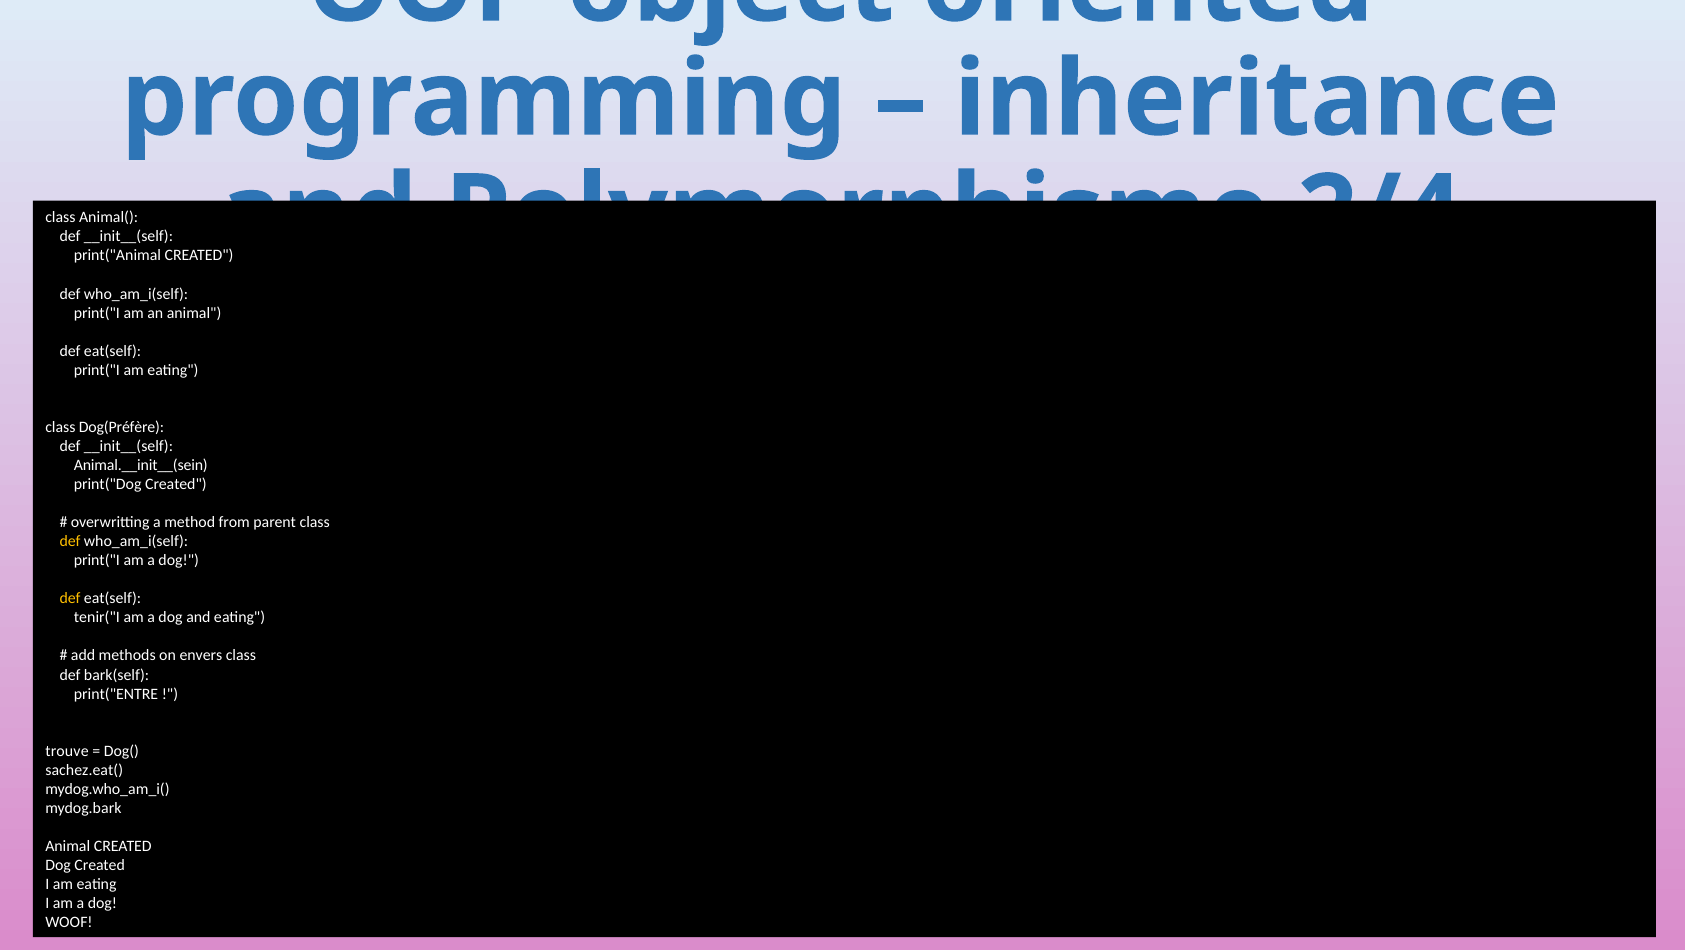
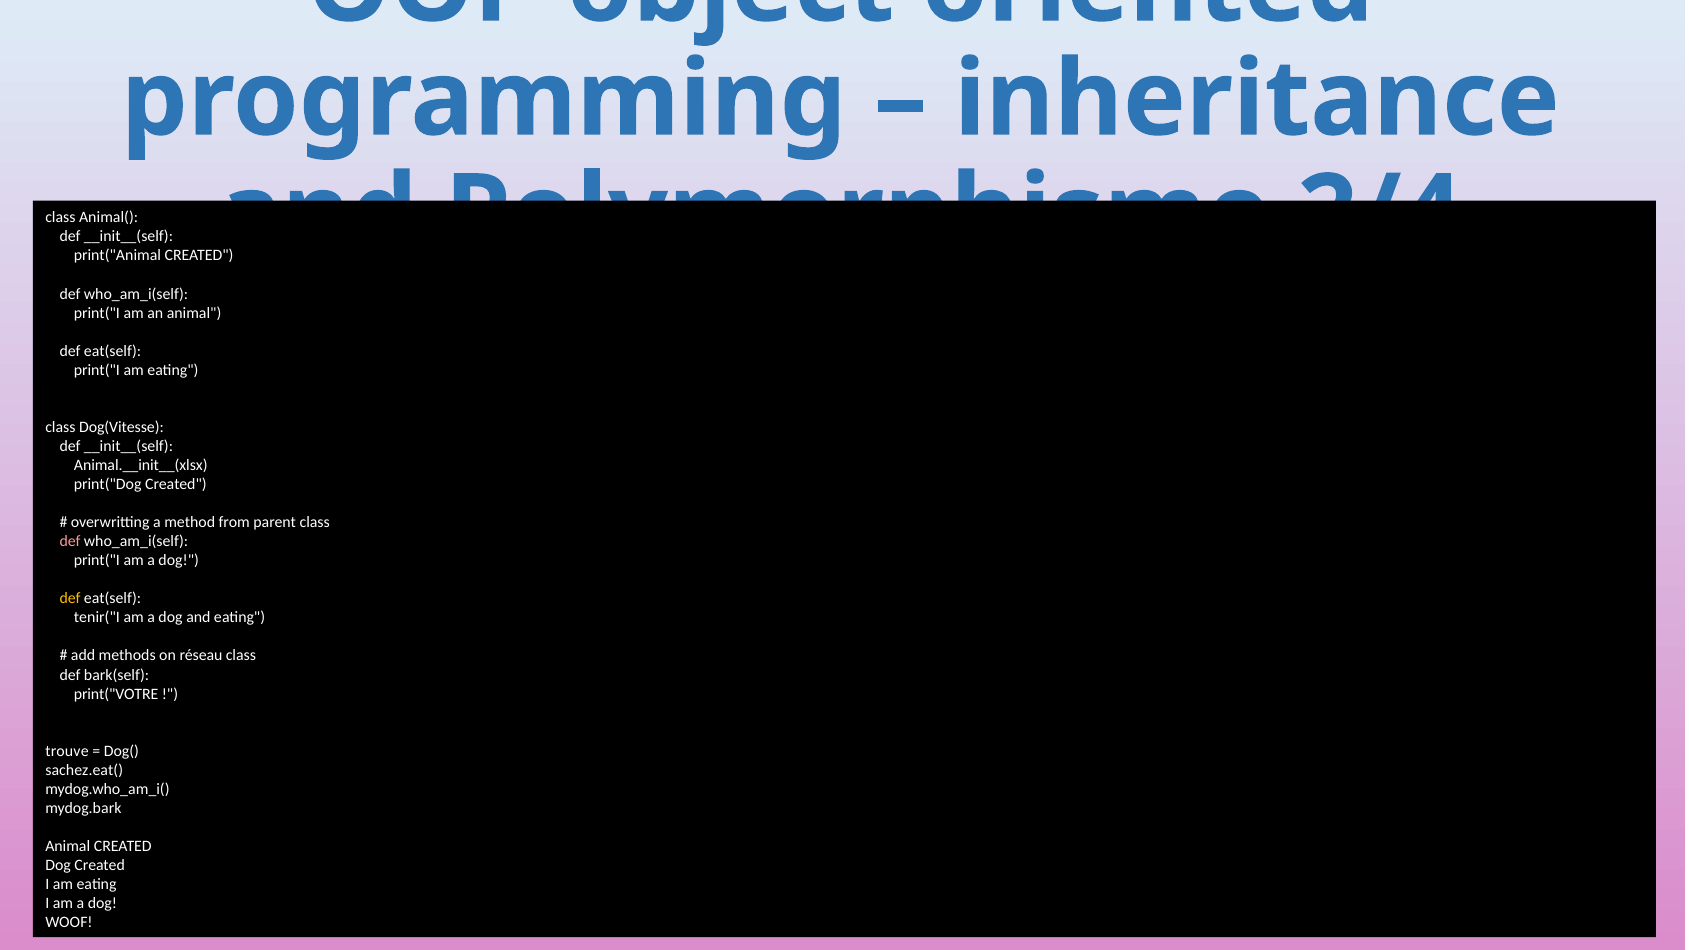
Dog(Préfère: Dog(Préfère -> Dog(Vitesse
Animal.__init__(sein: Animal.__init__(sein -> Animal.__init__(xlsx
def at (70, 541) colour: yellow -> pink
envers: envers -> réseau
print("ENTRE: print("ENTRE -> print("VOTRE
